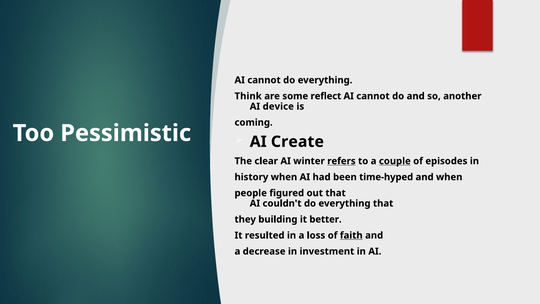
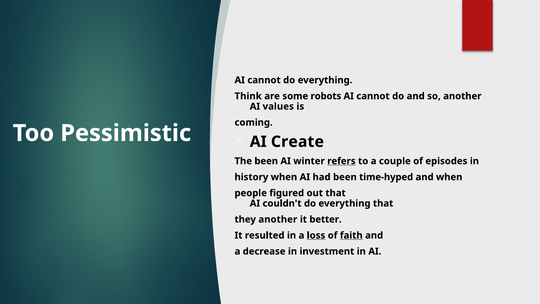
reflect: reflect -> robots
device: device -> values
The clear: clear -> been
couple underline: present -> none
they building: building -> another
loss underline: none -> present
